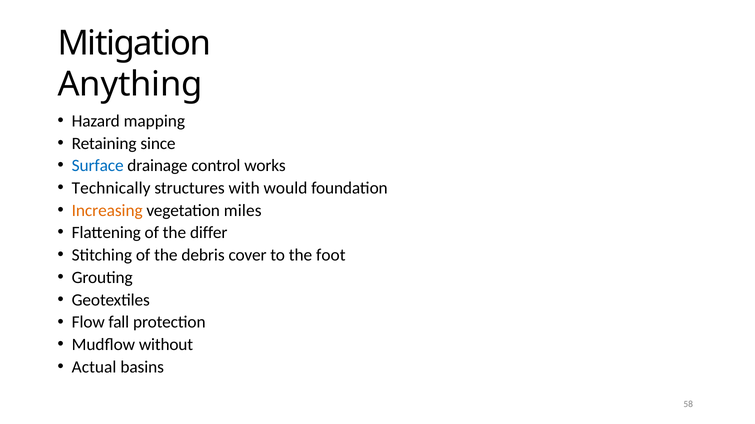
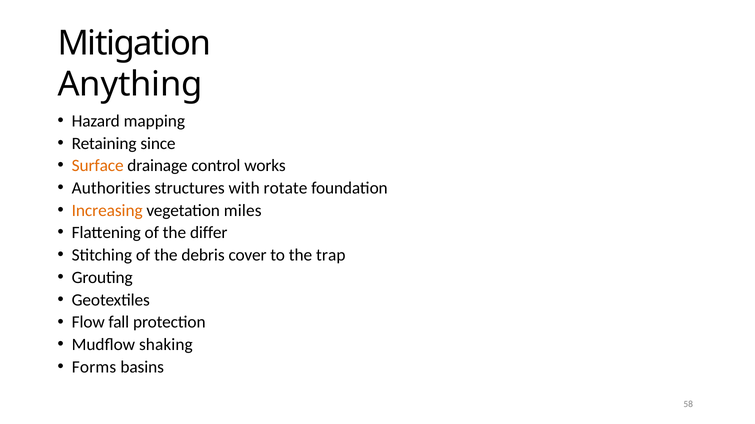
Surface colour: blue -> orange
Technically: Technically -> Authorities
would: would -> rotate
foot: foot -> trap
without: without -> shaking
Actual: Actual -> Forms
